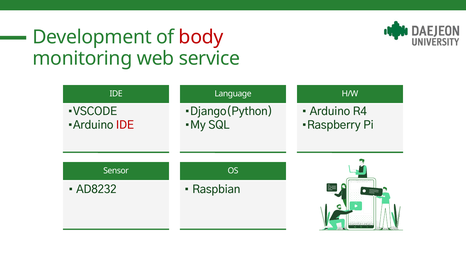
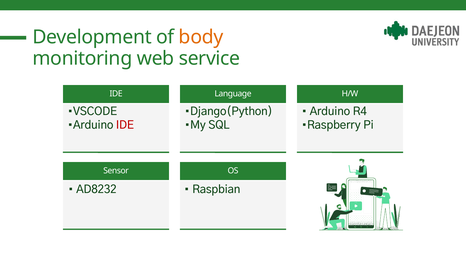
body colour: red -> orange
